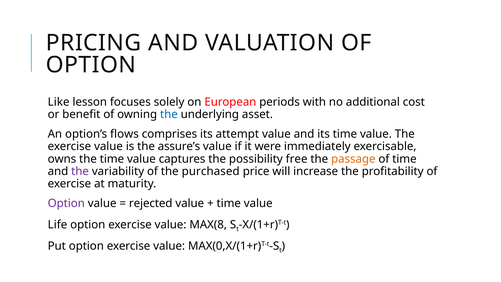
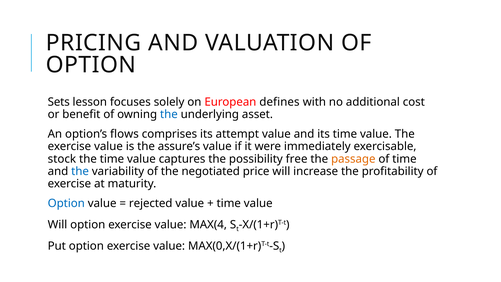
Like: Like -> Sets
periods: periods -> defines
owns: owns -> stock
the at (80, 171) colour: purple -> blue
purchased: purchased -> negotiated
Option at (66, 203) colour: purple -> blue
Life at (57, 224): Life -> Will
MAX(8: MAX(8 -> MAX(4
